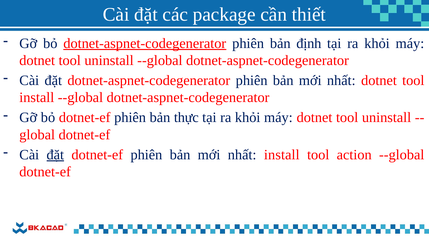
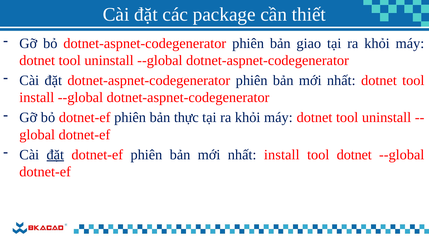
dotnet-aspnet-codegenerator at (145, 43) underline: present -> none
định: định -> giao
tool action: action -> dotnet
